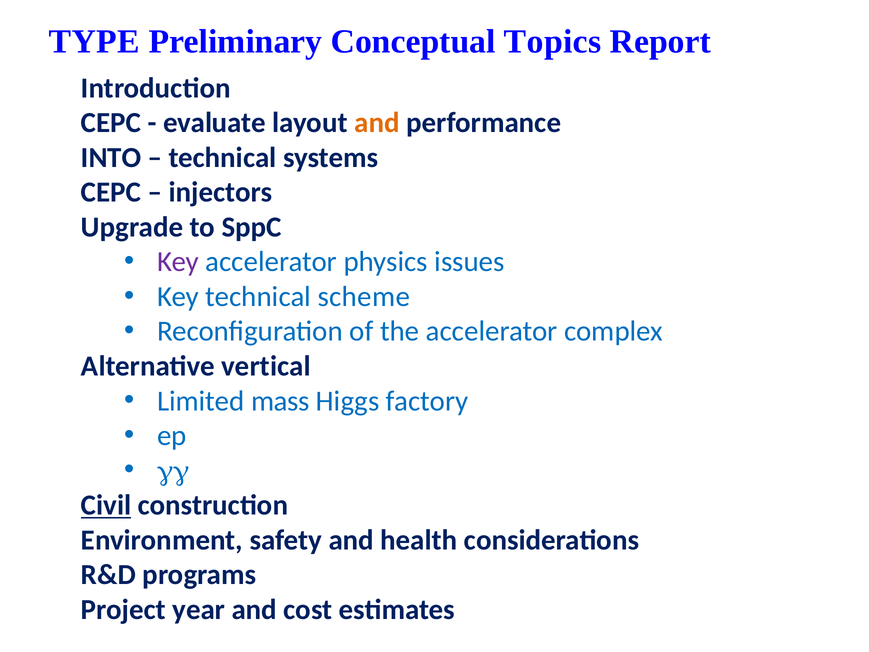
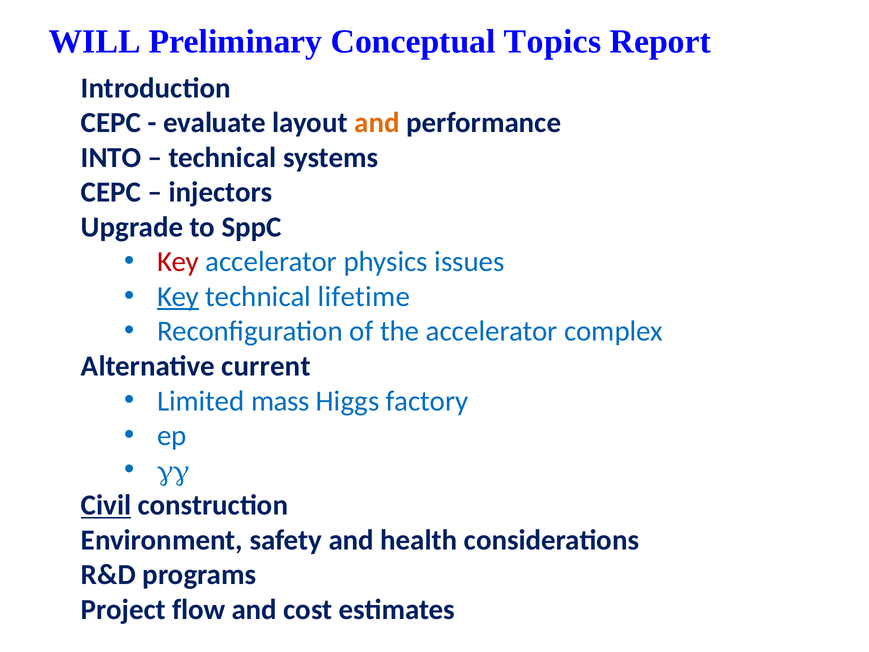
TYPE: TYPE -> WILL
Key at (178, 262) colour: purple -> red
Key at (178, 297) underline: none -> present
scheme: scheme -> lifetime
vertical: vertical -> current
year: year -> flow
